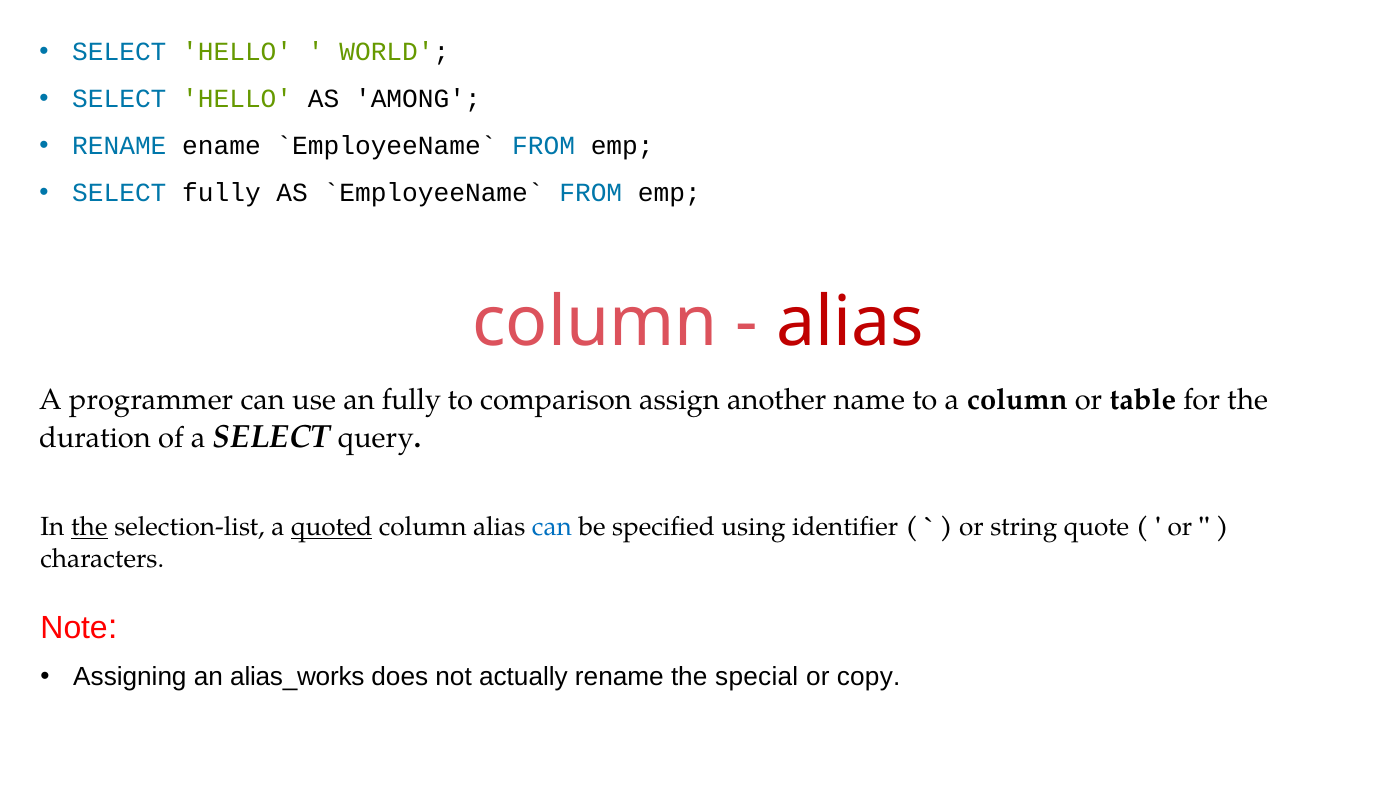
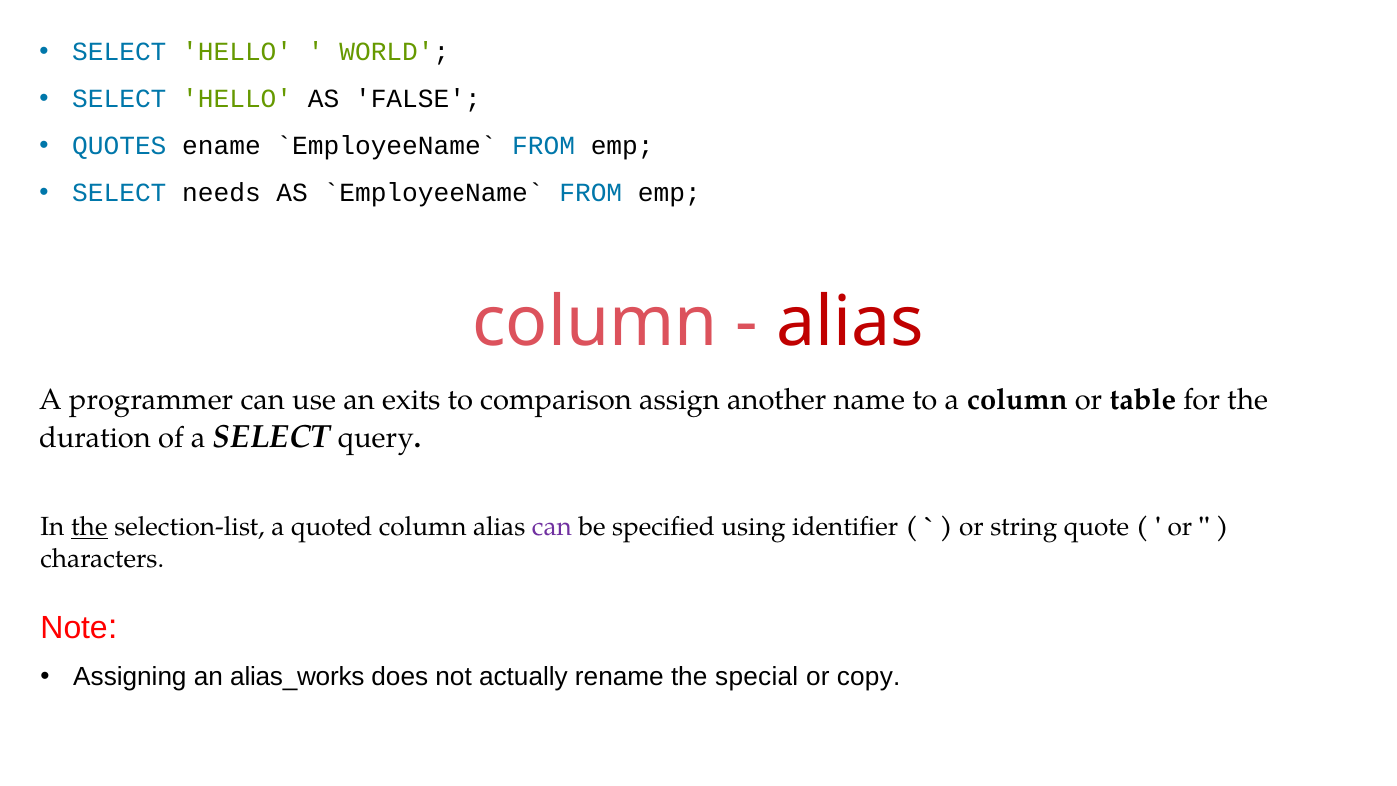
AMONG: AMONG -> FALSE
RENAME at (119, 146): RENAME -> QUOTES
SELECT fully: fully -> needs
an fully: fully -> exits
quoted underline: present -> none
can at (552, 527) colour: blue -> purple
